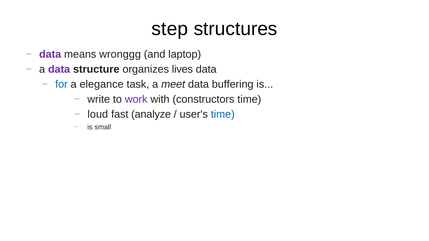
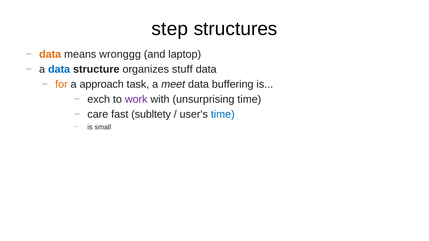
data at (50, 55) colour: purple -> orange
data at (59, 70) colour: purple -> blue
lives: lives -> stuff
for colour: blue -> orange
elegance: elegance -> approach
write: write -> exch
constructors: constructors -> unsurprising
loud: loud -> care
analyze: analyze -> subltety
